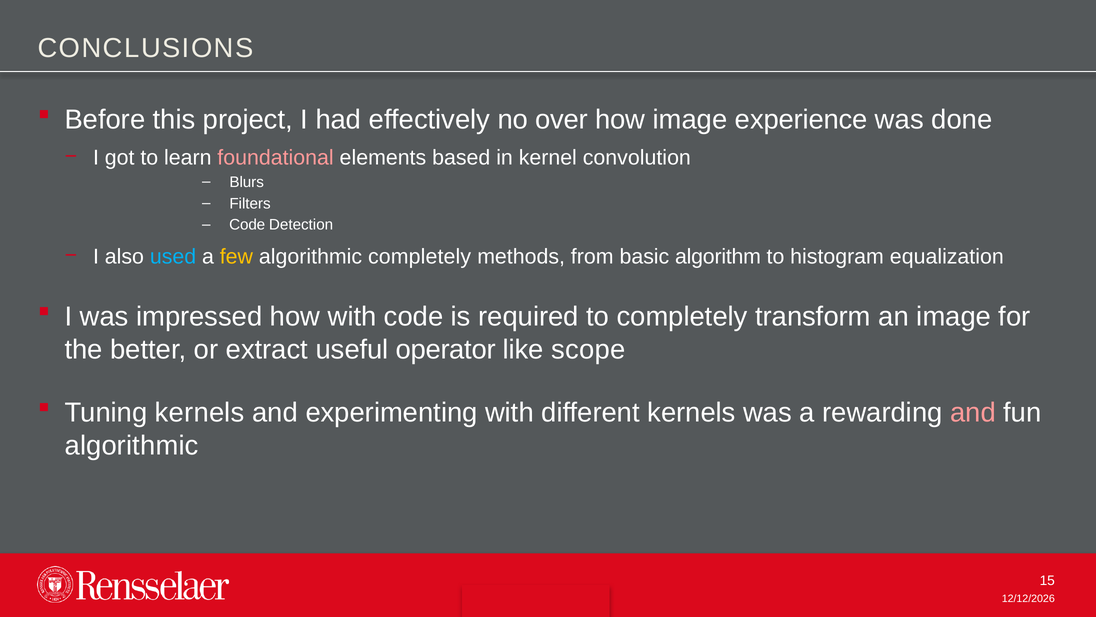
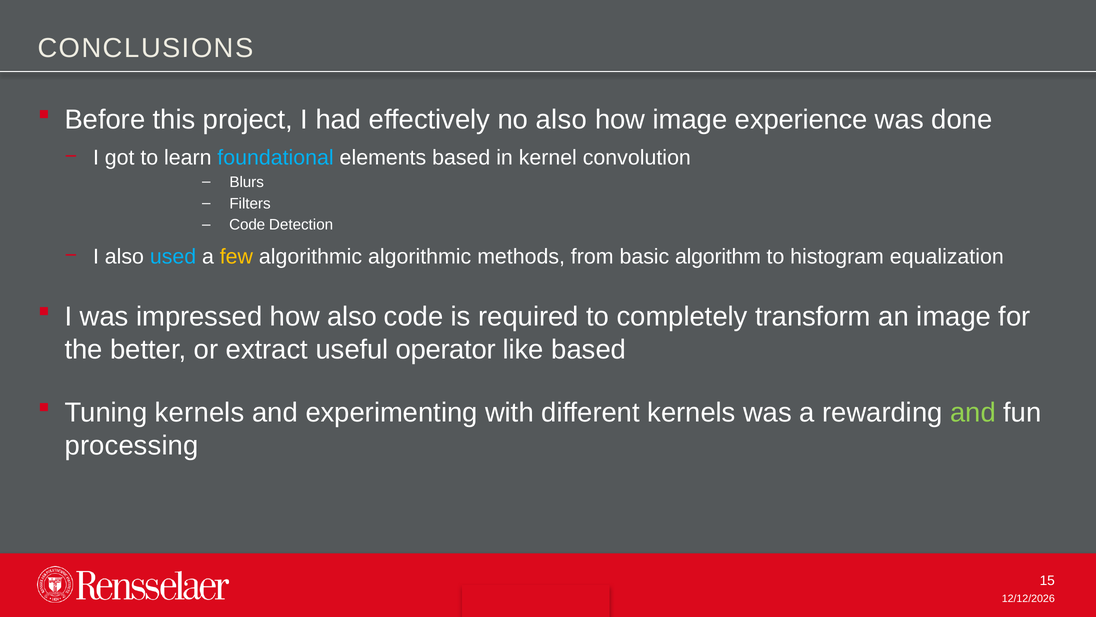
no over: over -> also
foundational colour: pink -> light blue
algorithmic completely: completely -> algorithmic
how with: with -> also
like scope: scope -> based
and at (973, 413) colour: pink -> light green
algorithmic at (132, 445): algorithmic -> processing
